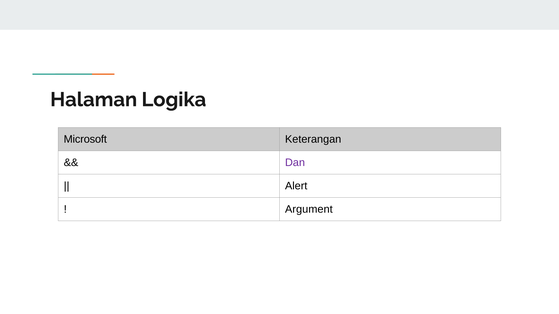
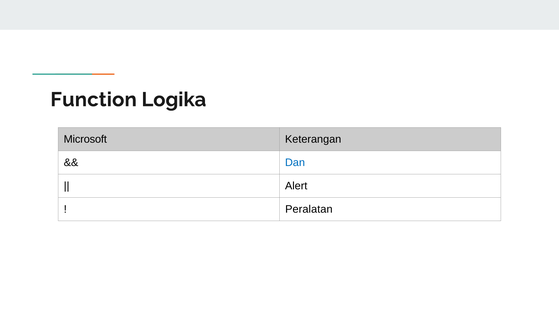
Halaman: Halaman -> Function
Dan colour: purple -> blue
Argument: Argument -> Peralatan
